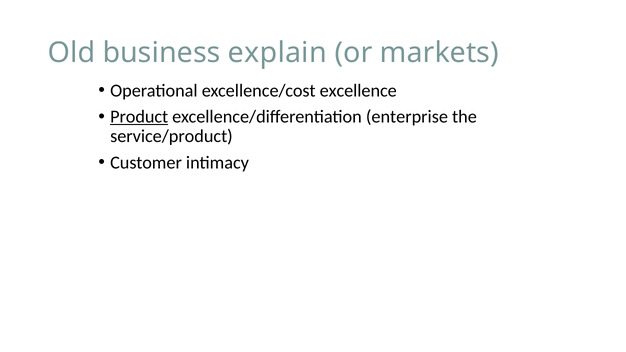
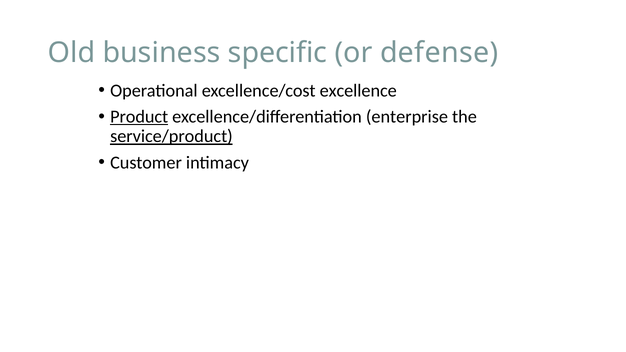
explain: explain -> specific
markets: markets -> defense
service/product underline: none -> present
